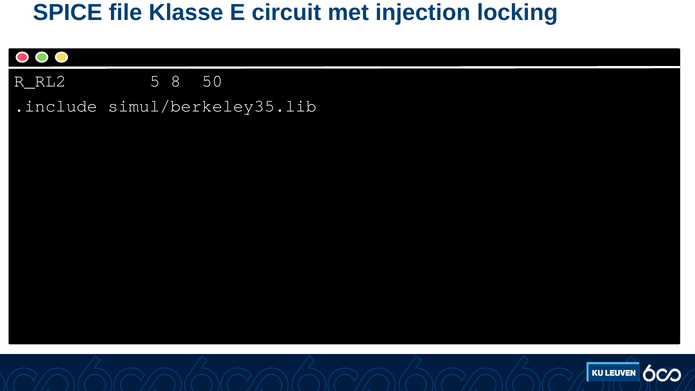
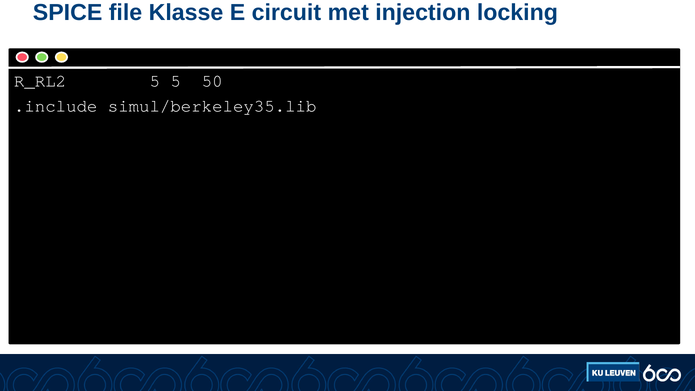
5 8: 8 -> 5
